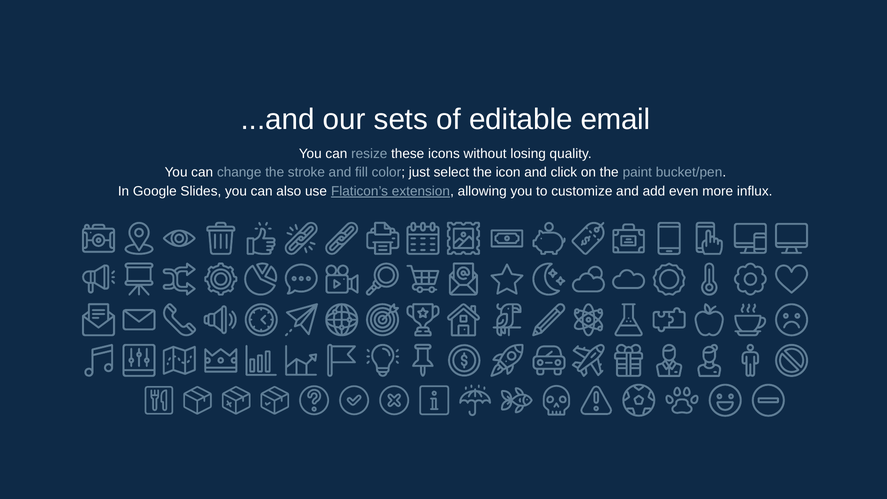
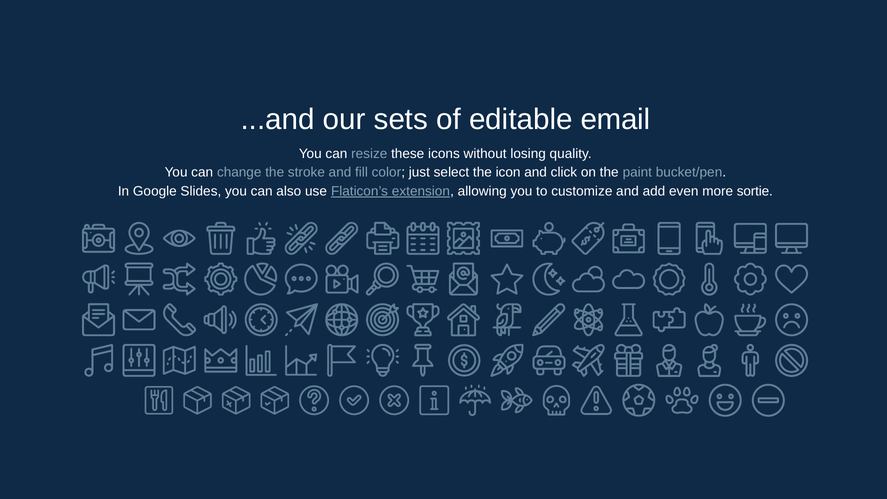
influx: influx -> sortie
